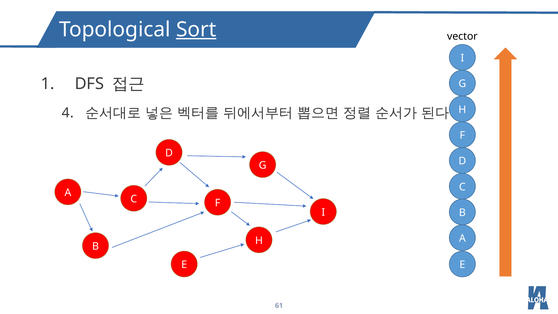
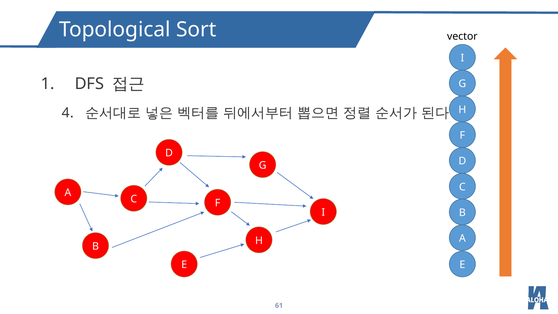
Sort underline: present -> none
